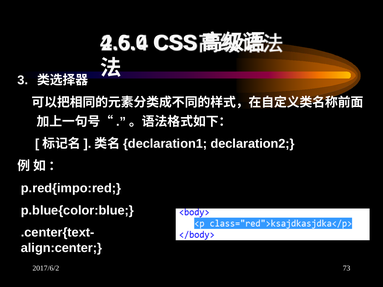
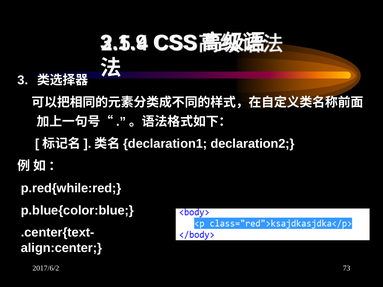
4.6.0: 4.6.0 -> 3.1.9
p.red{impo:red: p.red{impo:red -> p.red{while:red
